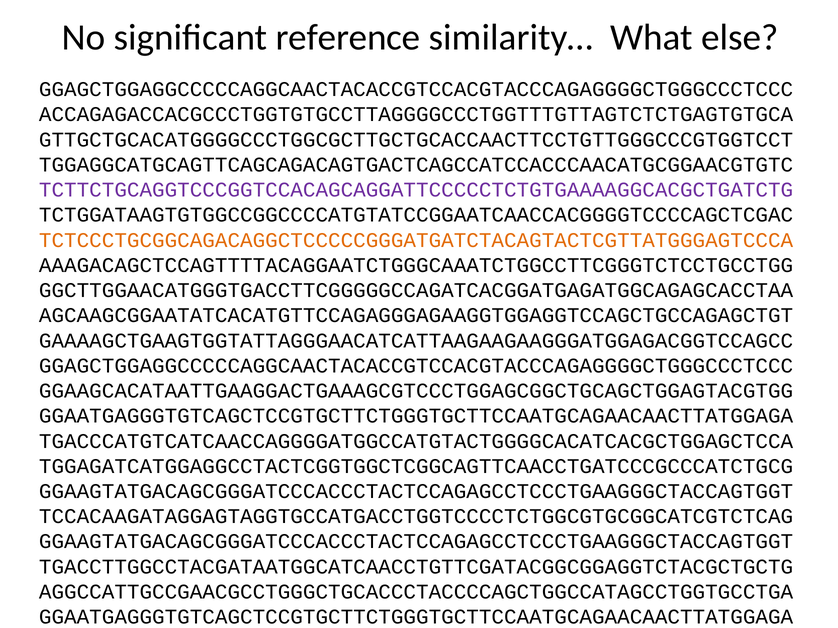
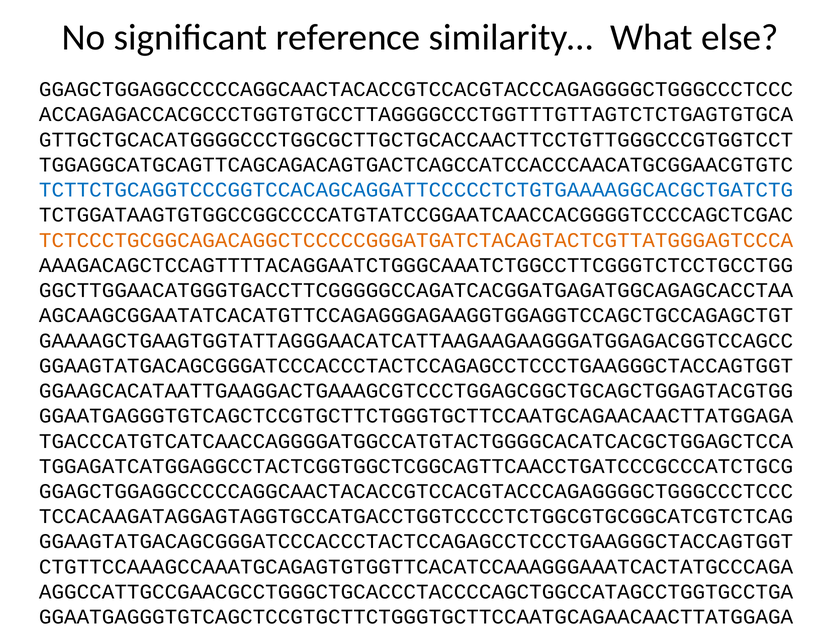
TCTTCTGCAGGTCCCGGTCCACAGCAGGATTCCCCCTCTGTGAAAAGGCACGCTGATCTG colour: purple -> blue
GGAGCTGGAGGCCCCCAGGCAACTACACCGTCCACGTACCCAGAGGGGCTGGGCCCTCCC at (416, 366): GGAGCTGGAGGCCCCCAGGCAACTACACCGTCCACGTACCCAGAGGGGCTGGGCCCTCCC -> GGAAGTATGACAGCGGGATCCCACCCTACTCCAGAGCCTCCCTGAAGGGCTACCAGTGGT
GGAAGTATGACAGCGGGATCCCACCCTACTCCAGAGCCTCCCTGAAGGGCTACCAGTGGT at (416, 492): GGAAGTATGACAGCGGGATCCCACCCTACTCCAGAGCCTCCCTGAAGGGCTACCAGTGGT -> GGAGCTGGAGGCCCCCAGGCAACTACACCGTCCACGTACCCAGAGGGGCTGGGCCCTCCC
TGACCTTGGCCTACGATAATGGCATCAACCTGTTCGATACGGCGGAGGTCTACGCTGCTG at (416, 567): TGACCTTGGCCTACGATAATGGCATCAACCTGTTCGATACGGCGGAGGTCTACGCTGCTG -> CTGTTCCAAAGCCAAATGCAGAGTGTGGTTCACATCCAAAGGGAAATCACTATGCCCAGA
